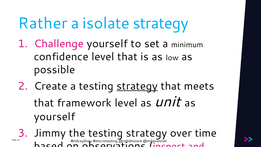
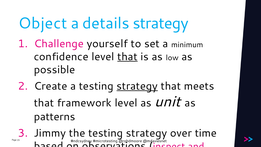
Rather: Rather -> Object
isolate: isolate -> details
that at (127, 57) underline: none -> present
yourself at (55, 117): yourself -> patterns
